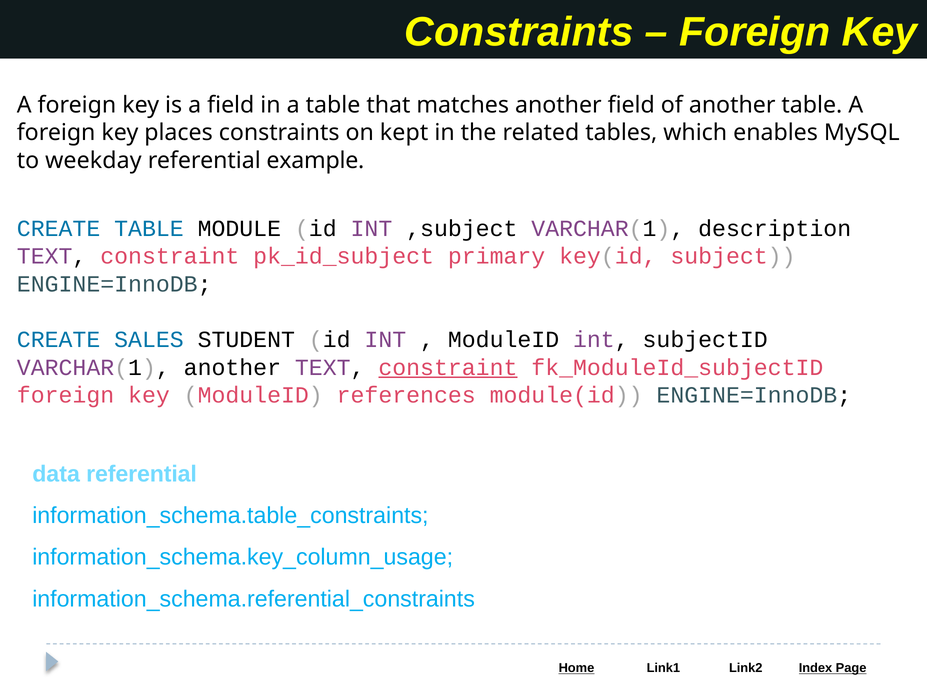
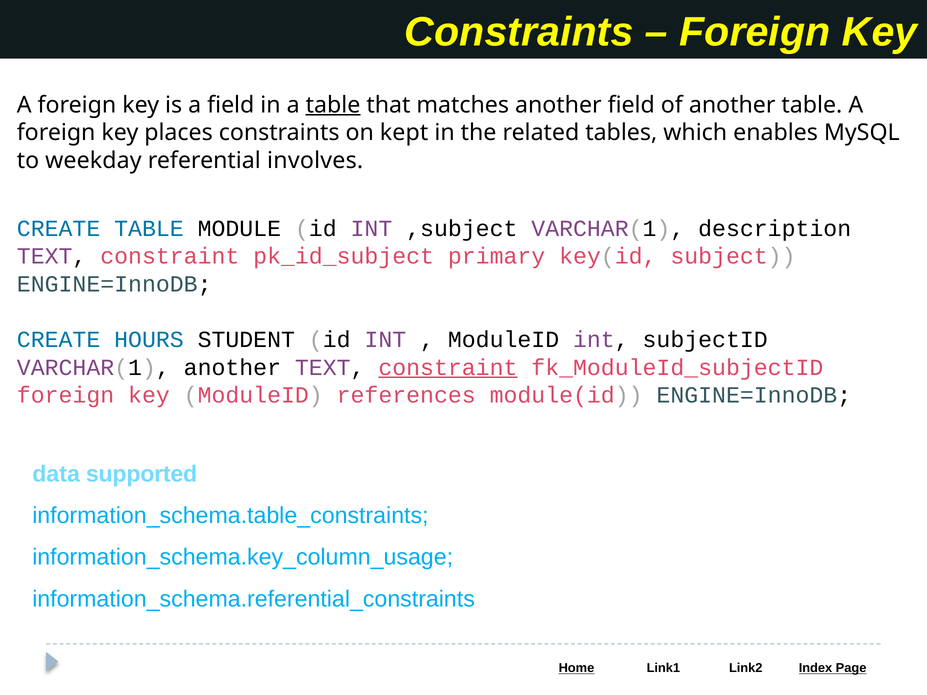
table at (333, 105) underline: none -> present
example: example -> involves
SALES: SALES -> HOURS
data referential: referential -> supported
